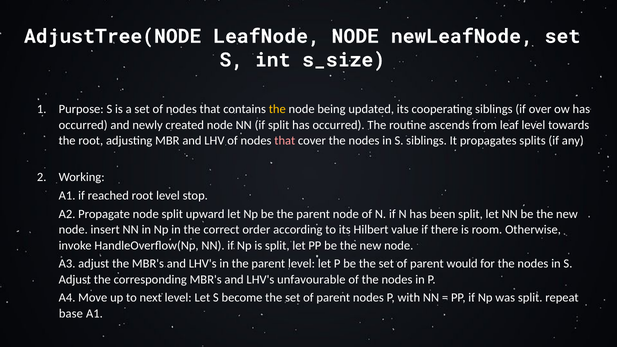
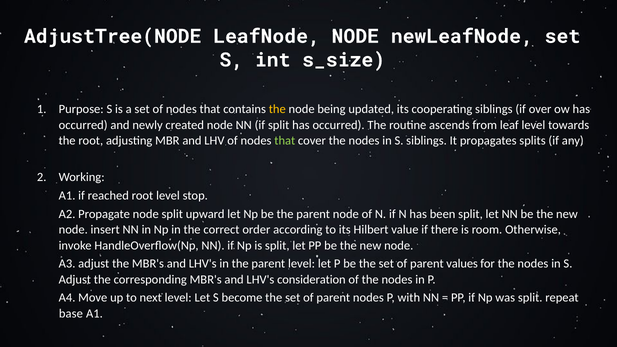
that at (285, 141) colour: pink -> light green
would: would -> values
unfavourable: unfavourable -> consideration
